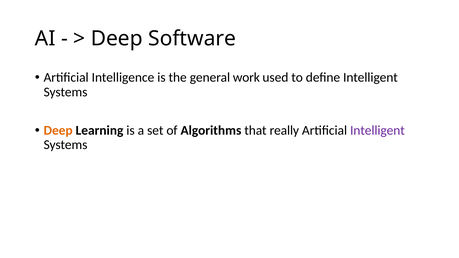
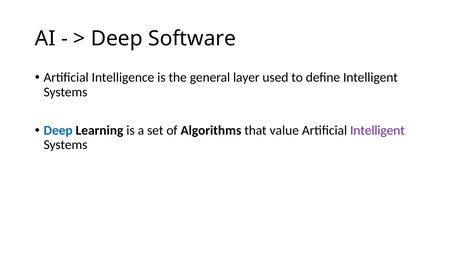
work: work -> layer
Deep at (58, 131) colour: orange -> blue
really: really -> value
